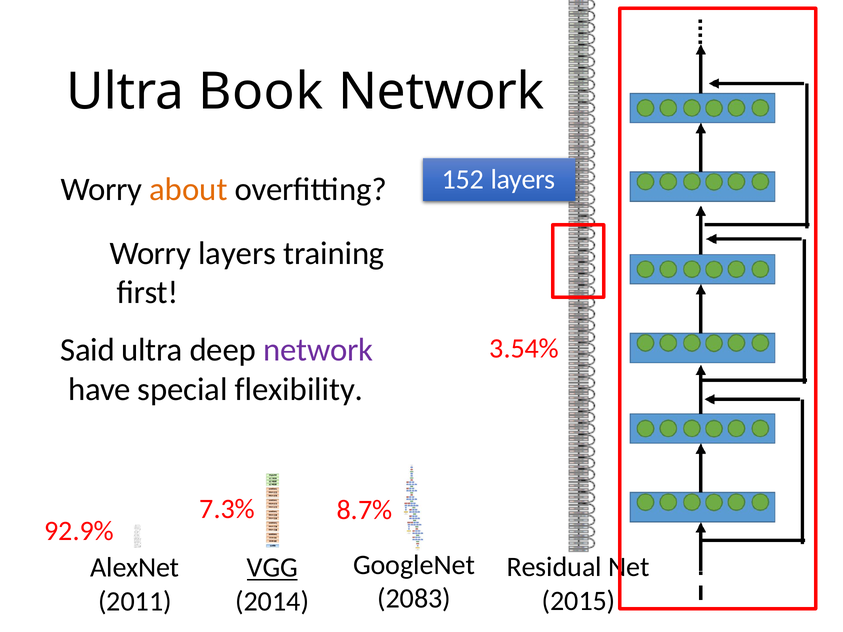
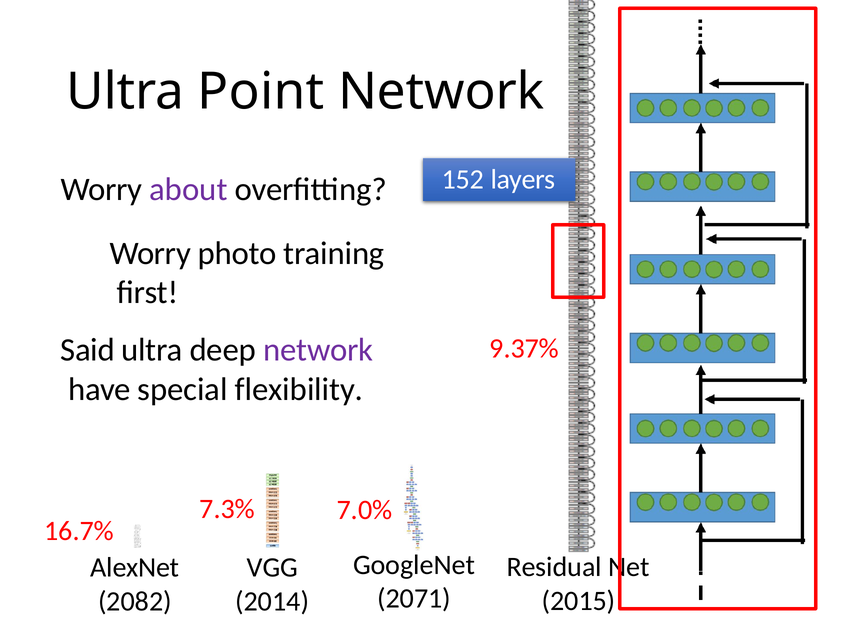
Book: Book -> Point
about colour: orange -> purple
Worry layers: layers -> photo
3.54%: 3.54% -> 9.37%
8.7%: 8.7% -> 7.0%
92.9%: 92.9% -> 16.7%
VGG underline: present -> none
2083: 2083 -> 2071
2011: 2011 -> 2082
